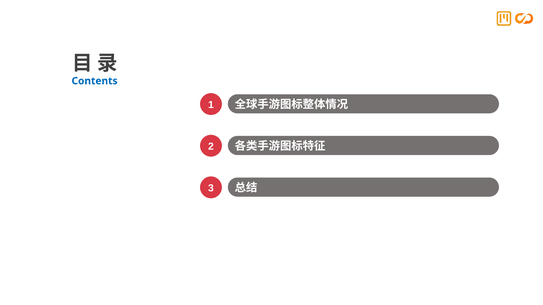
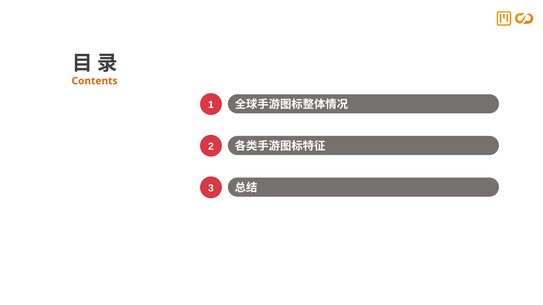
Contents colour: blue -> orange
